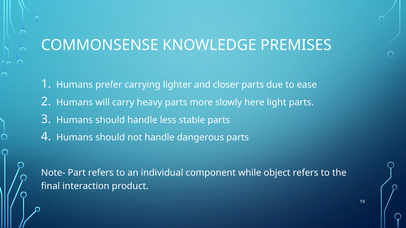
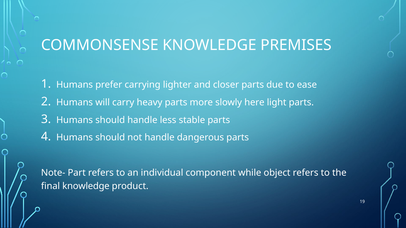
final interaction: interaction -> knowledge
